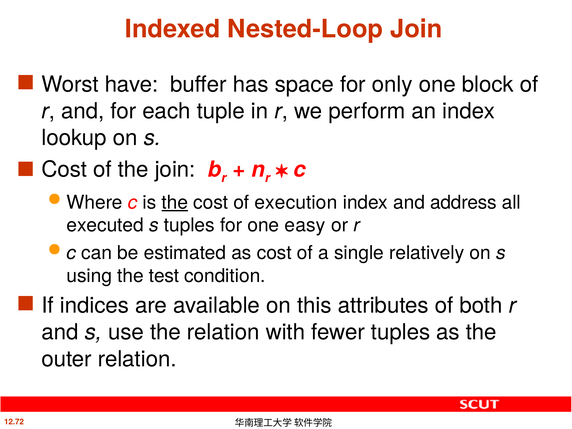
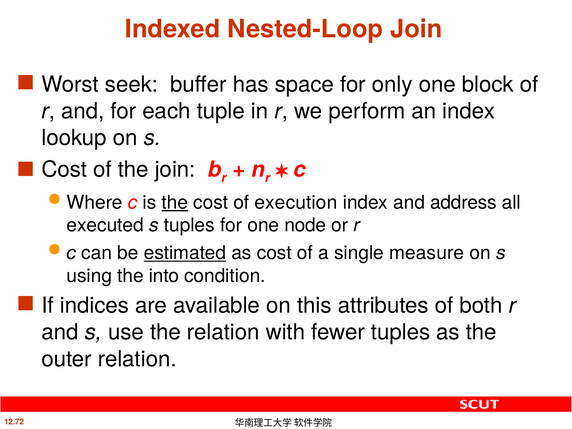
have: have -> seek
easy: easy -> node
estimated underline: none -> present
relatively: relatively -> measure
test: test -> into
